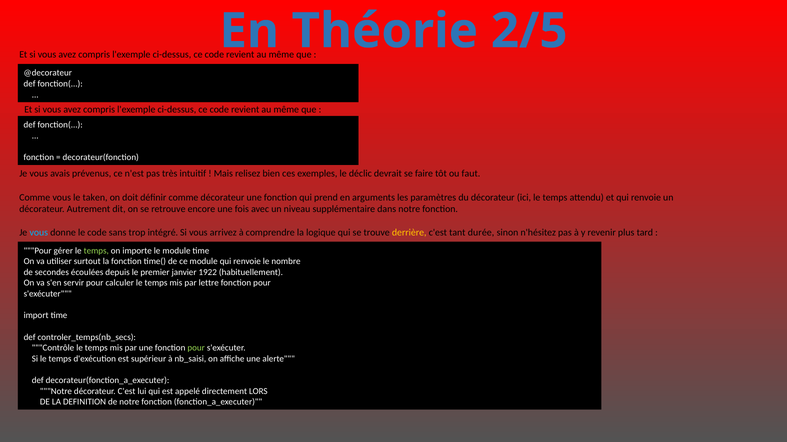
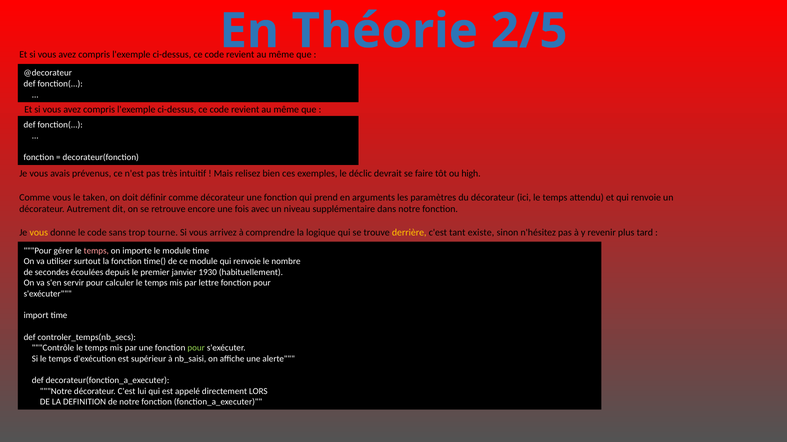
faut: faut -> high
vous at (39, 233) colour: light blue -> yellow
intégré: intégré -> tourne
durée: durée -> existe
temps at (96, 251) colour: light green -> pink
1922: 1922 -> 1930
